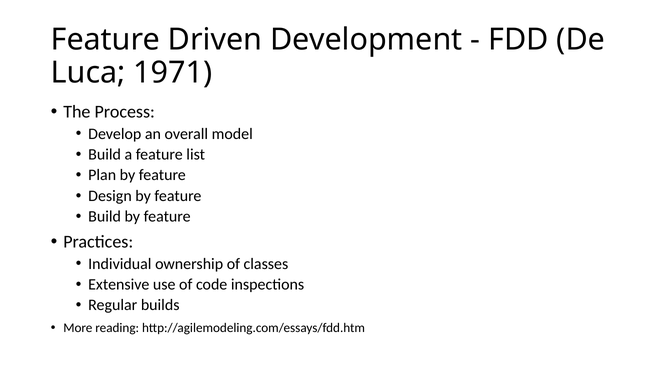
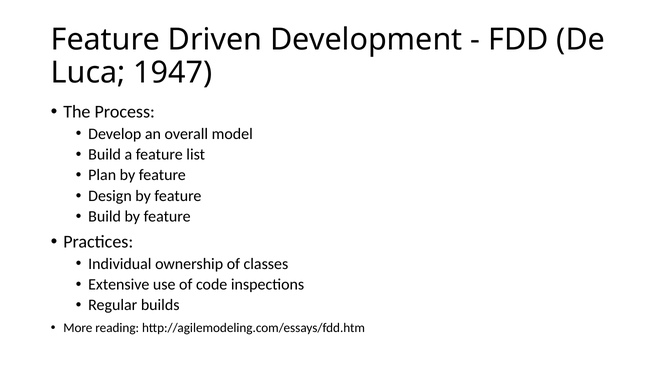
1971: 1971 -> 1947
